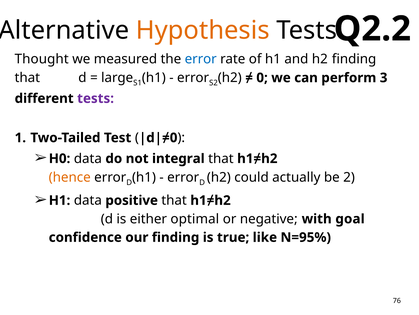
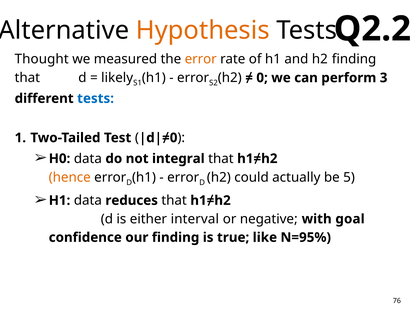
error at (201, 59) colour: blue -> orange
large: large -> likely
tests colour: purple -> blue
2: 2 -> 5
positive: positive -> reduces
optimal: optimal -> interval
